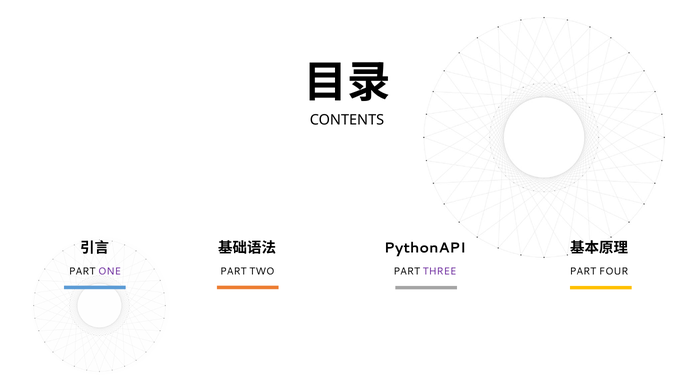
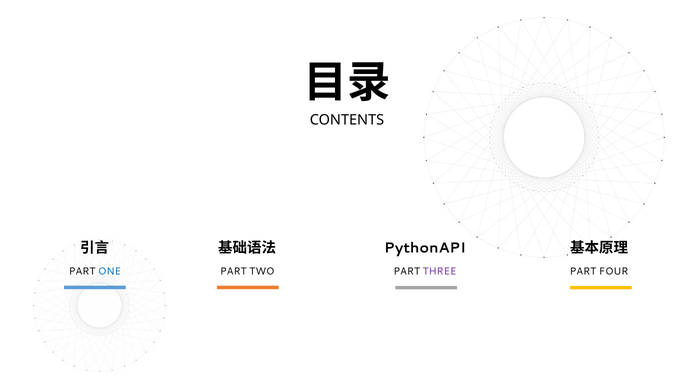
ONE colour: purple -> blue
